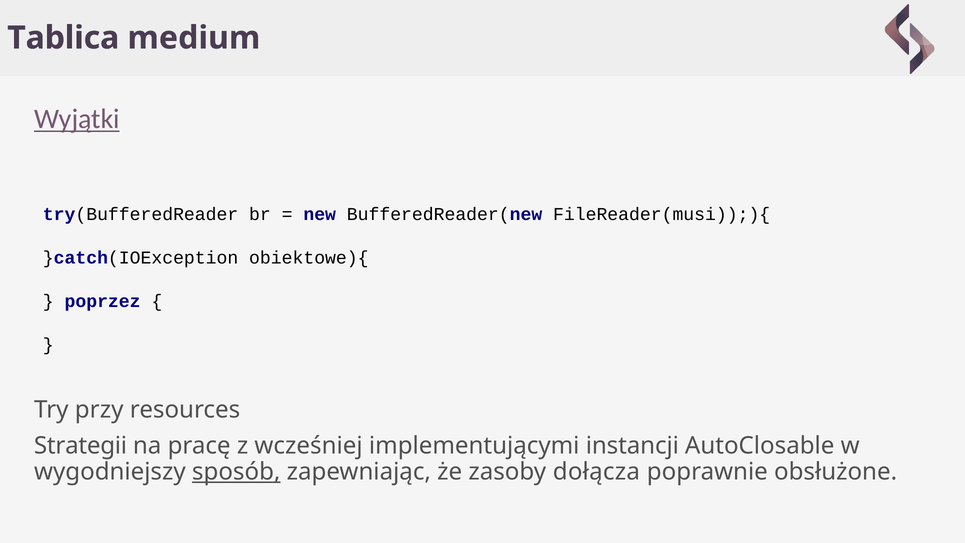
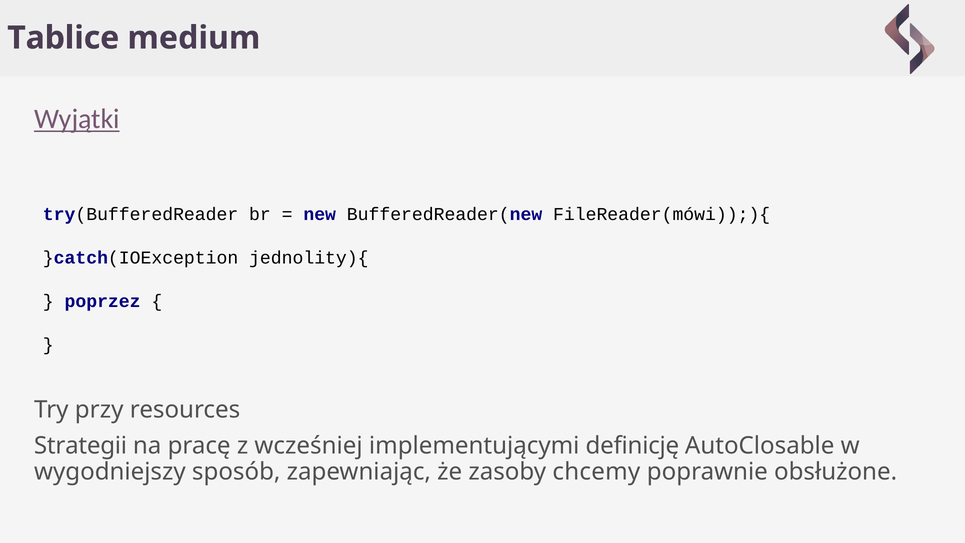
Tablica: Tablica -> Tablice
FileReader(musi));){: FileReader(musi));){ -> FileReader(mówi));){
obiektowe){: obiektowe){ -> jednolity){
instancji: instancji -> definicję
sposób underline: present -> none
dołącza: dołącza -> chcemy
